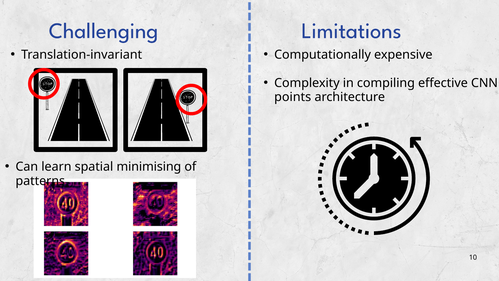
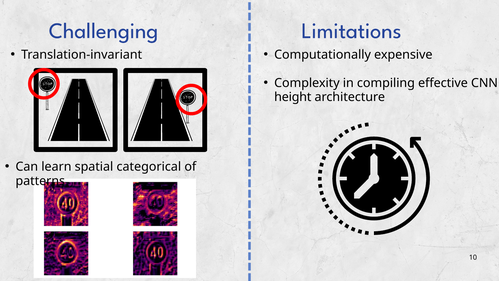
points: points -> height
minimising: minimising -> categorical
